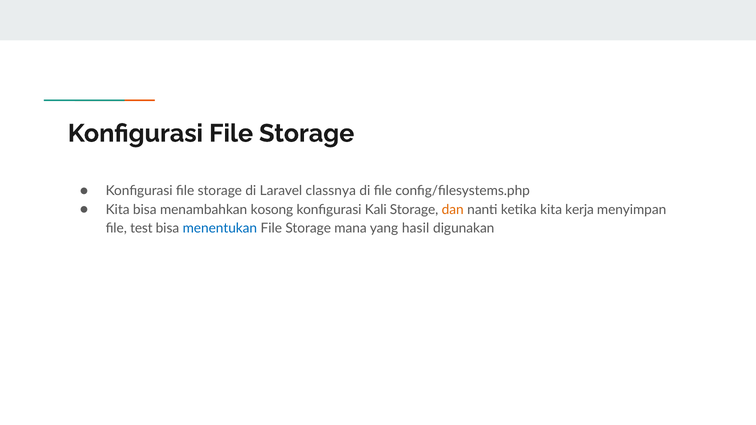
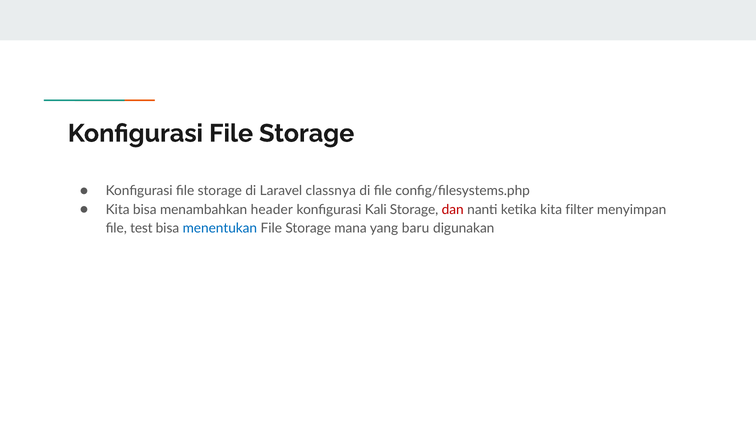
kosong: kosong -> header
dan colour: orange -> red
kerja: kerja -> filter
hasil: hasil -> baru
